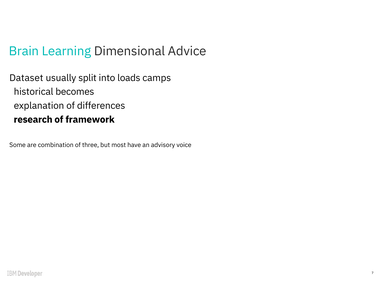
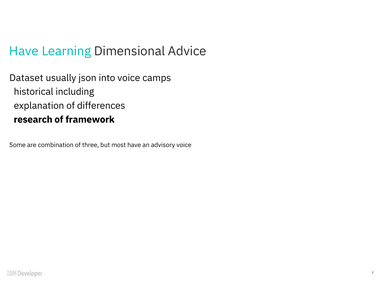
Brain at (24, 51): Brain -> Have
split: split -> json
into loads: loads -> voice
becomes: becomes -> including
